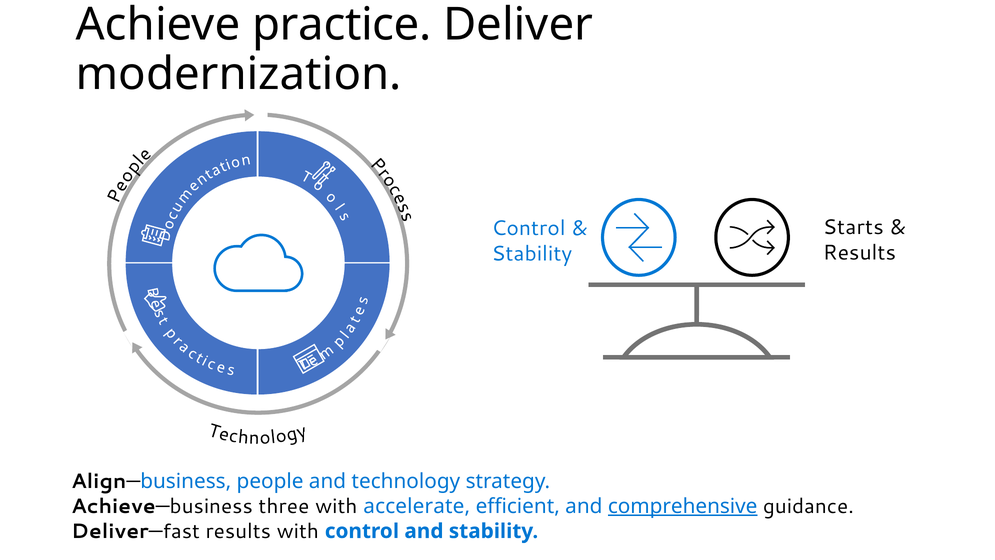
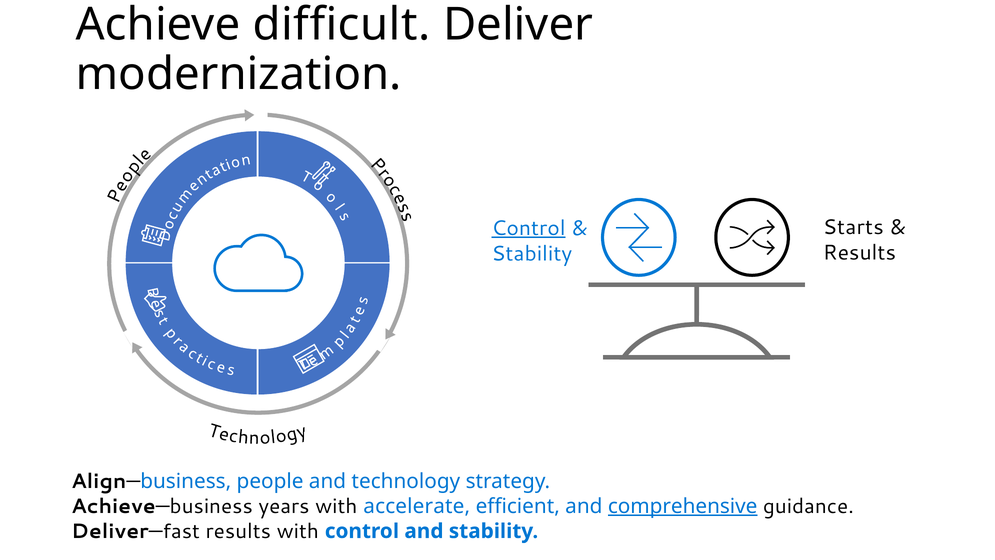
practice: practice -> difficult
Control at (529, 228) underline: none -> present
three: three -> years
